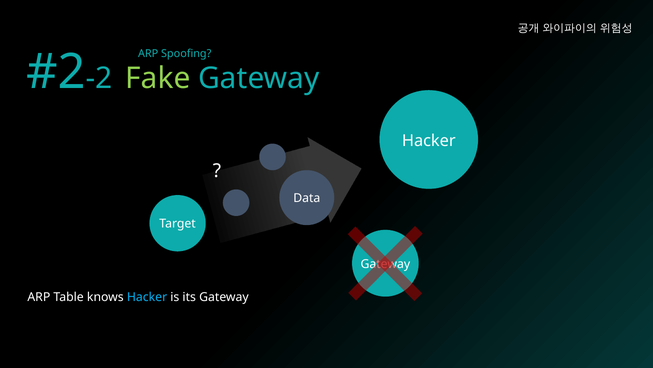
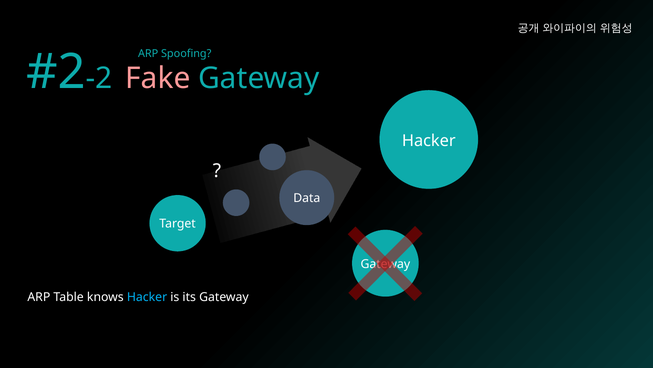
Fake colour: light green -> pink
